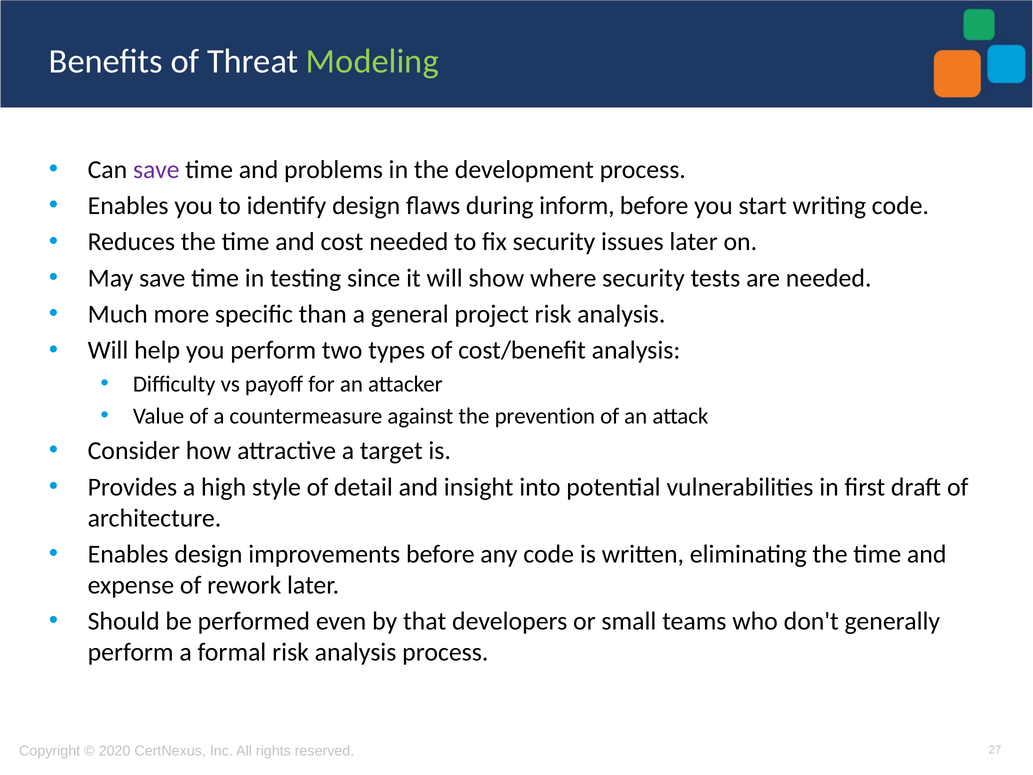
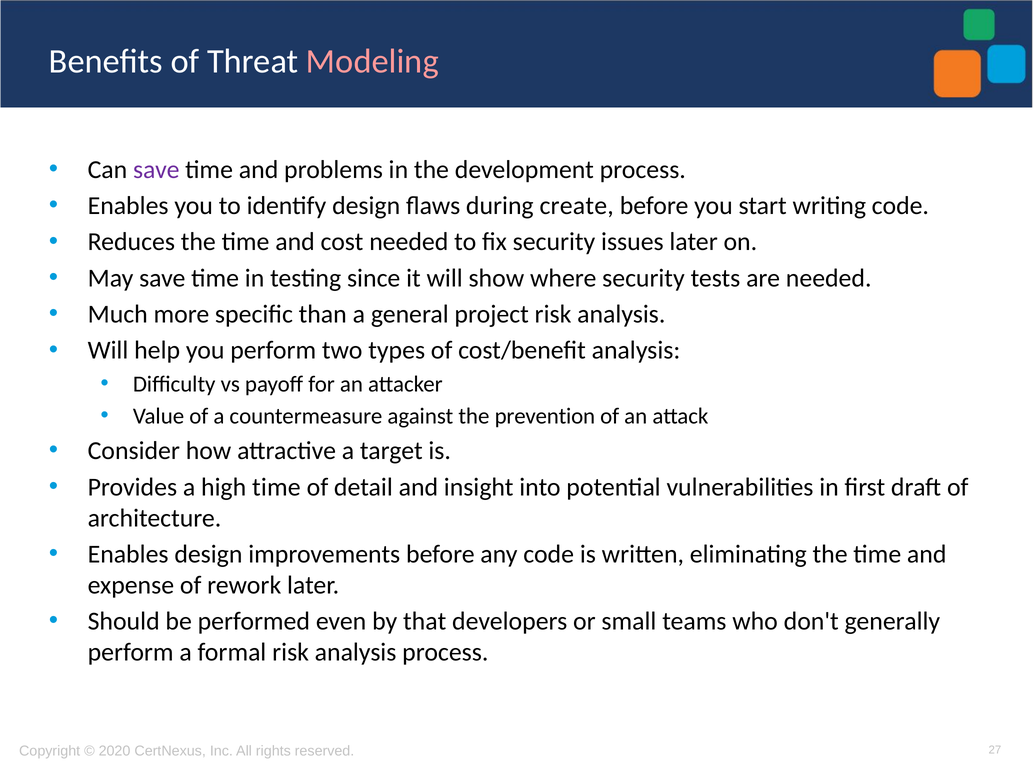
Modeling colour: light green -> pink
inform: inform -> create
high style: style -> time
